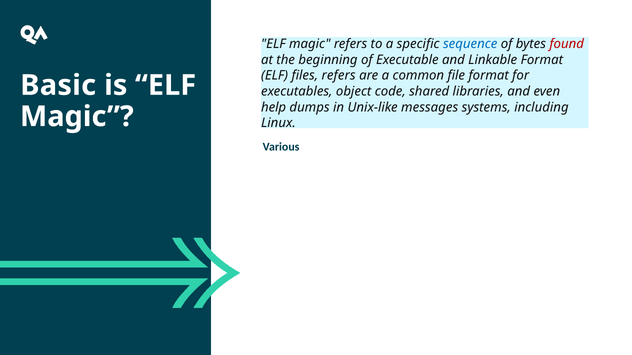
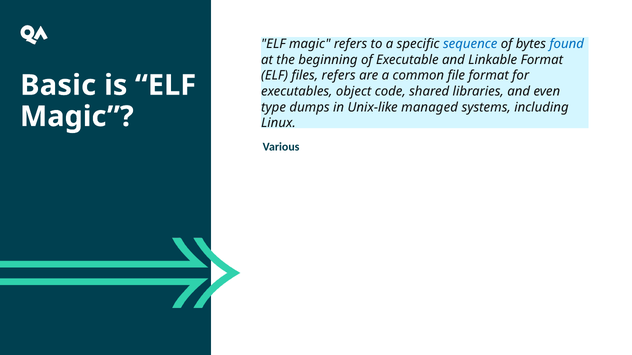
found colour: red -> blue
help: help -> type
messages: messages -> managed
